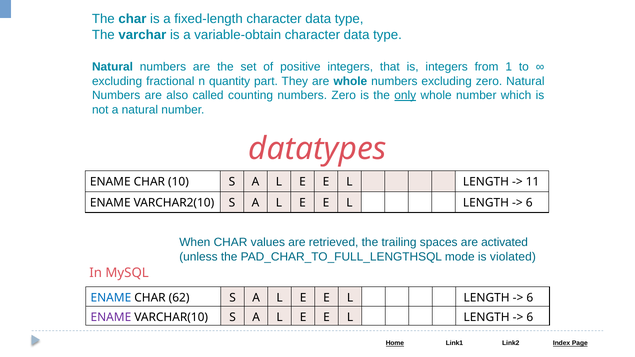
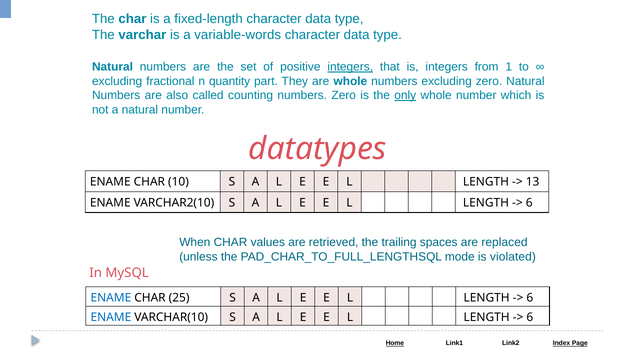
variable-obtain: variable-obtain -> variable-words
integers at (350, 67) underline: none -> present
11: 11 -> 13
activated: activated -> replaced
62: 62 -> 25
ENAME at (111, 318) colour: purple -> blue
